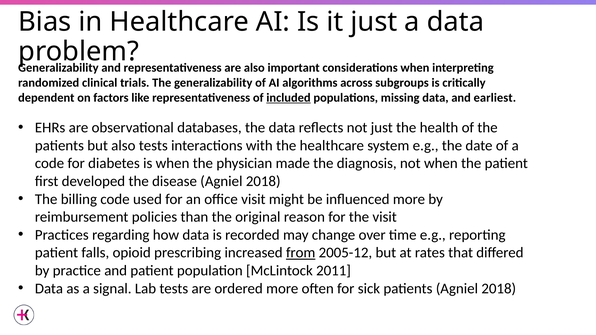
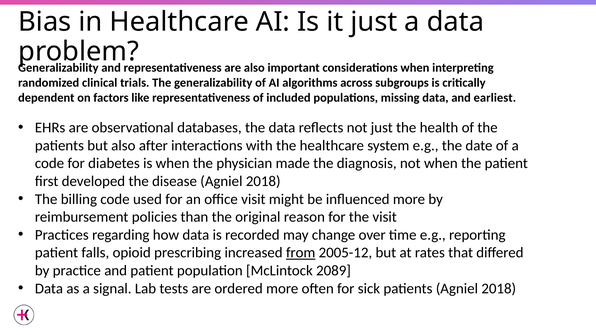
included underline: present -> none
also tests: tests -> after
2011: 2011 -> 2089
